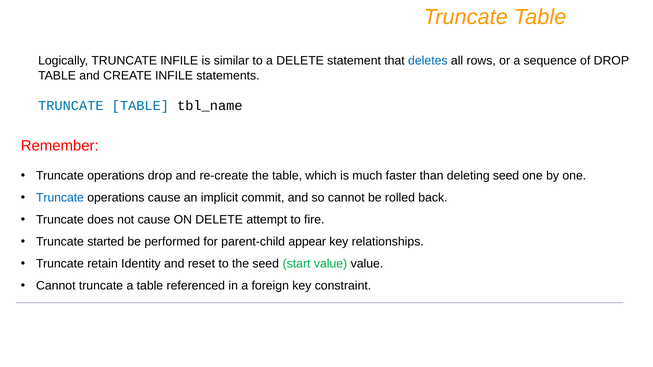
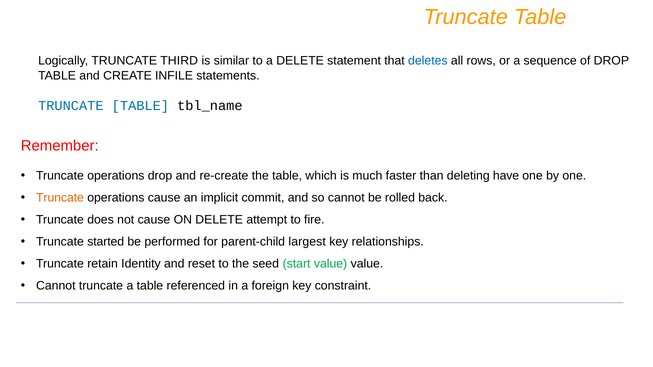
TRUNCATE INFILE: INFILE -> THIRD
deleting seed: seed -> have
Truncate at (60, 198) colour: blue -> orange
appear: appear -> largest
